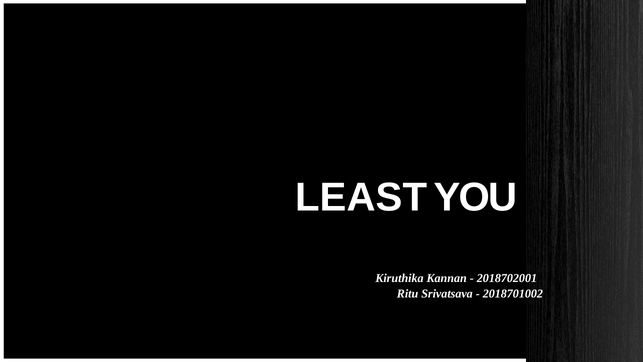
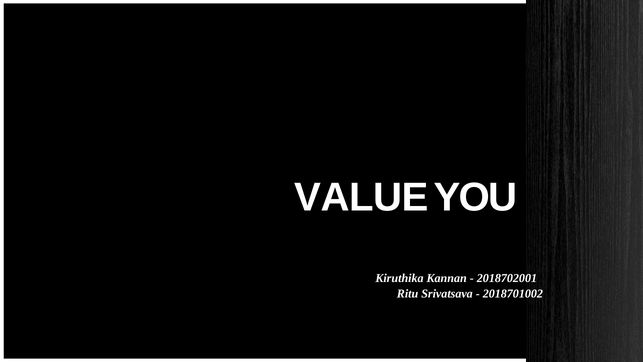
LEAST: LEAST -> VALUE
